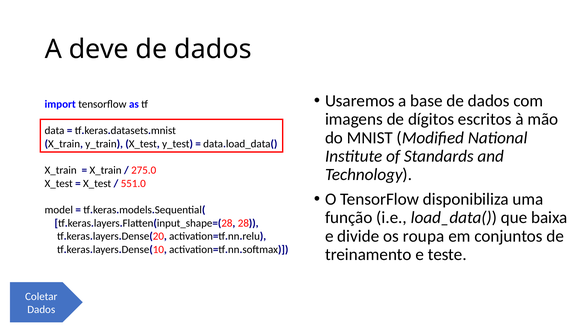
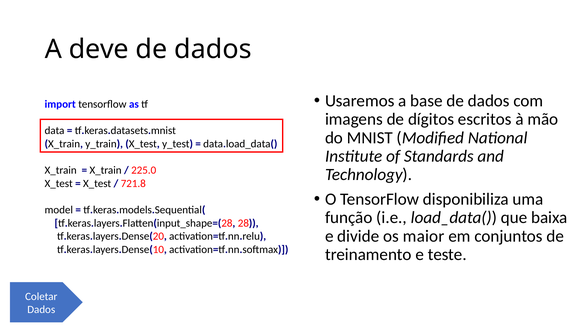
275.0: 275.0 -> 225.0
551.0: 551.0 -> 721.8
roupa: roupa -> maior
